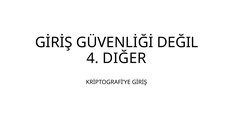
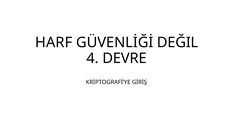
GİRİŞ at (54, 43): GİRİŞ -> HARF
DIĞER: DIĞER -> DEVRE
